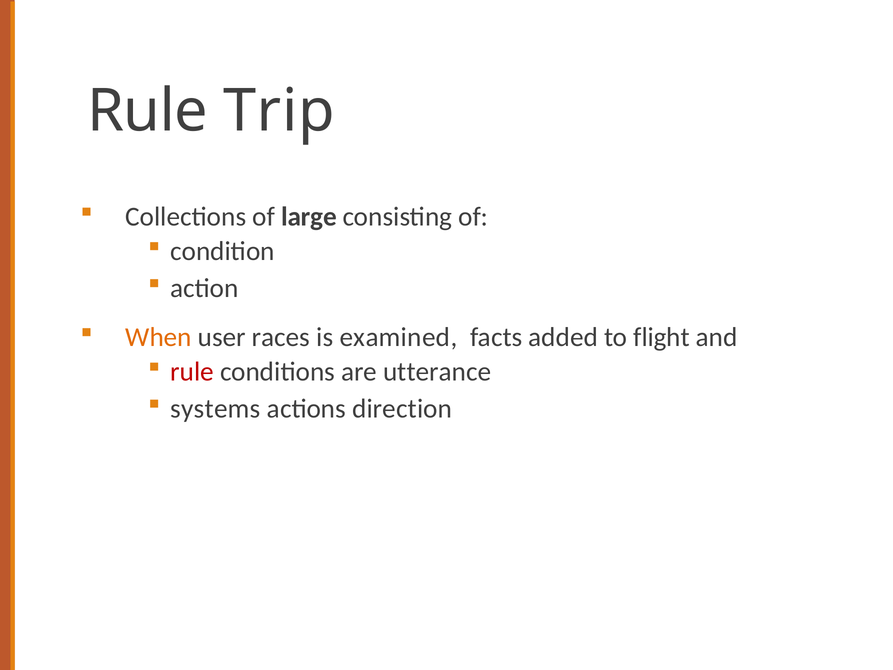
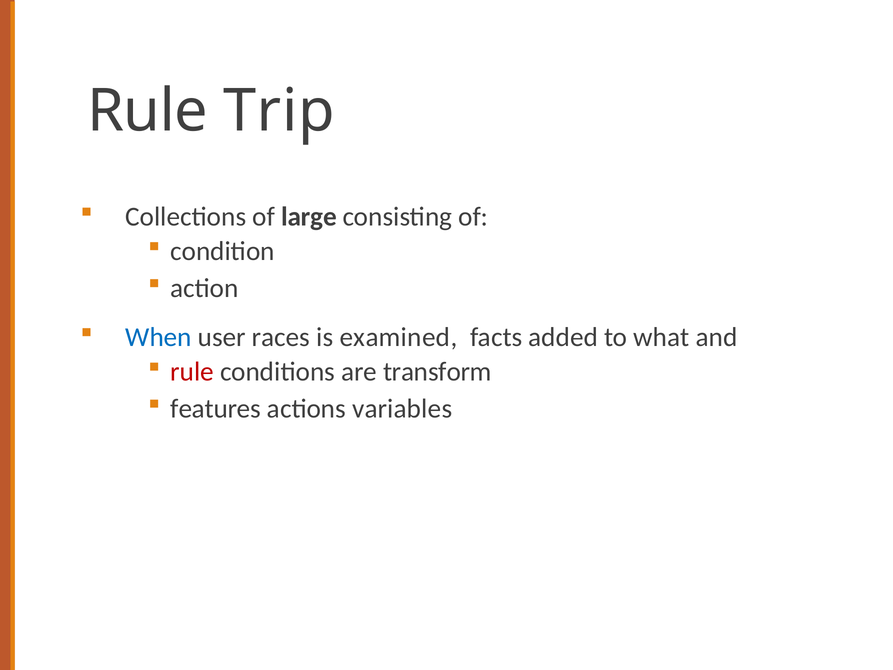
When colour: orange -> blue
flight: flight -> what
utterance: utterance -> transform
systems: systems -> features
direction: direction -> variables
